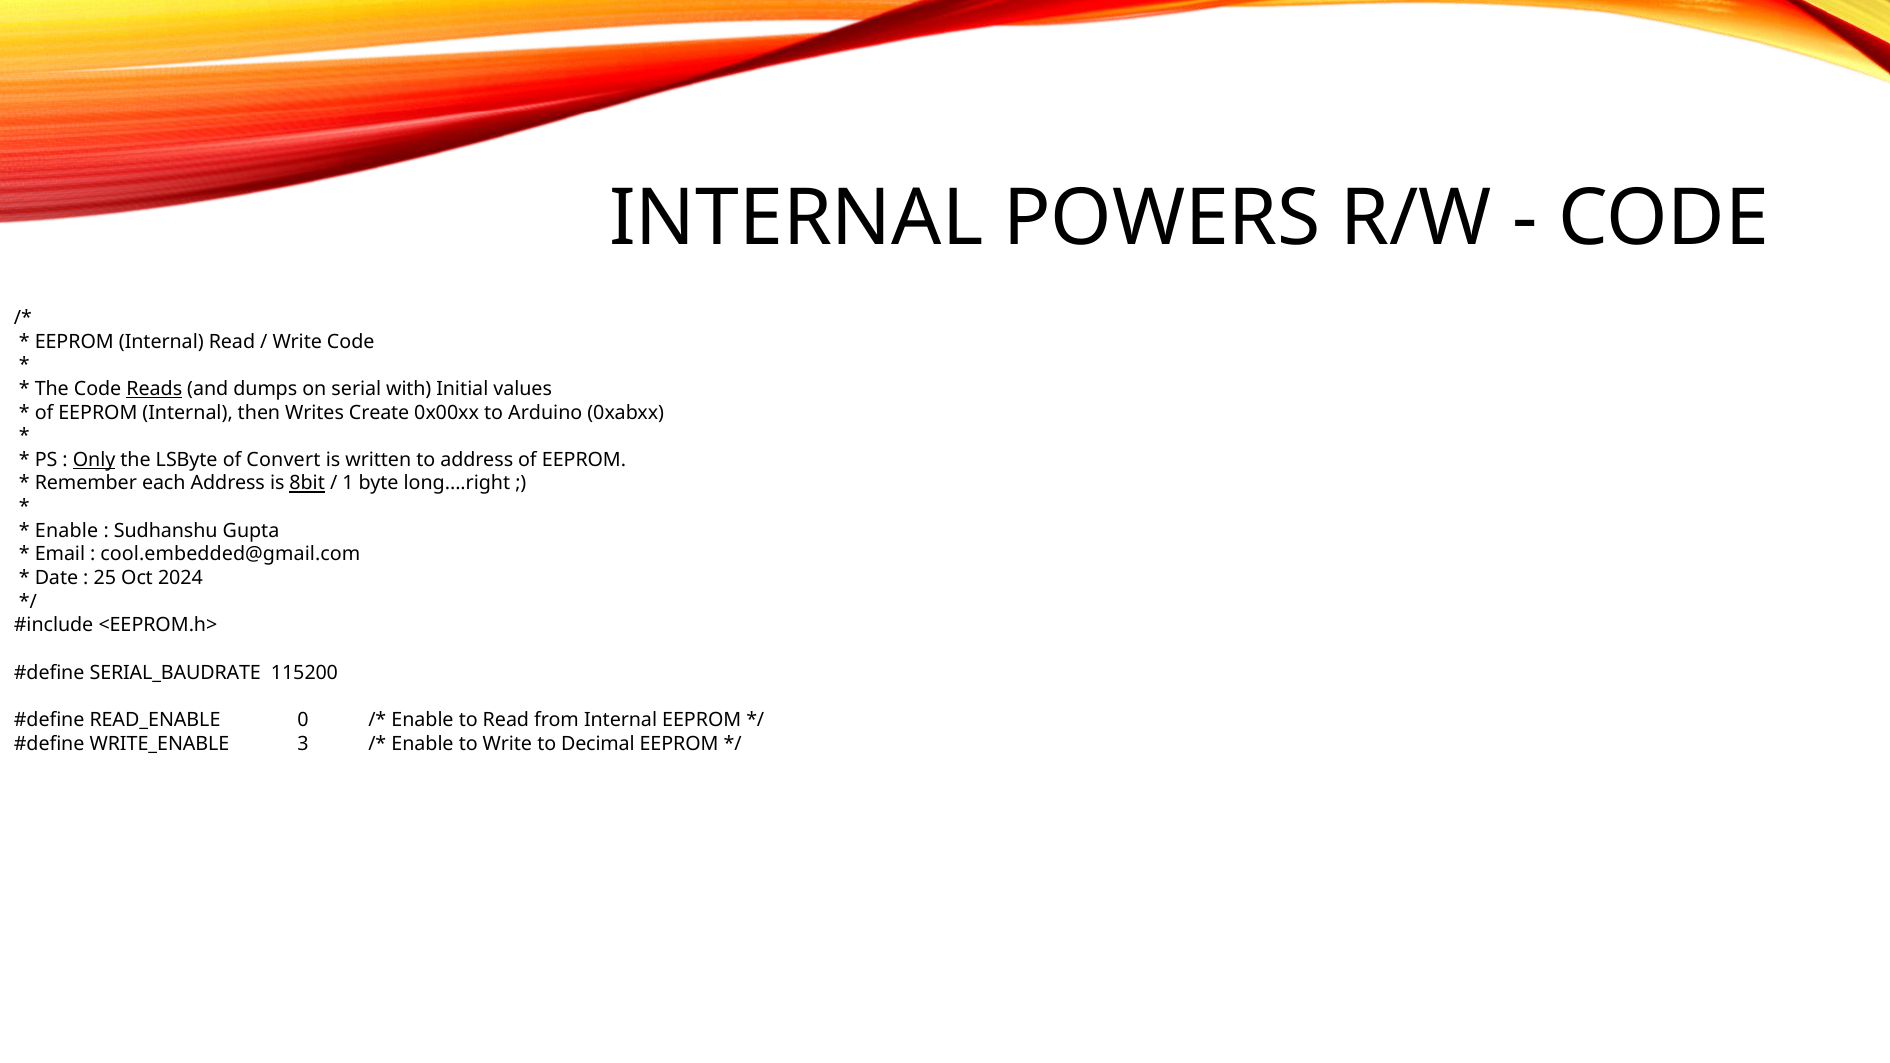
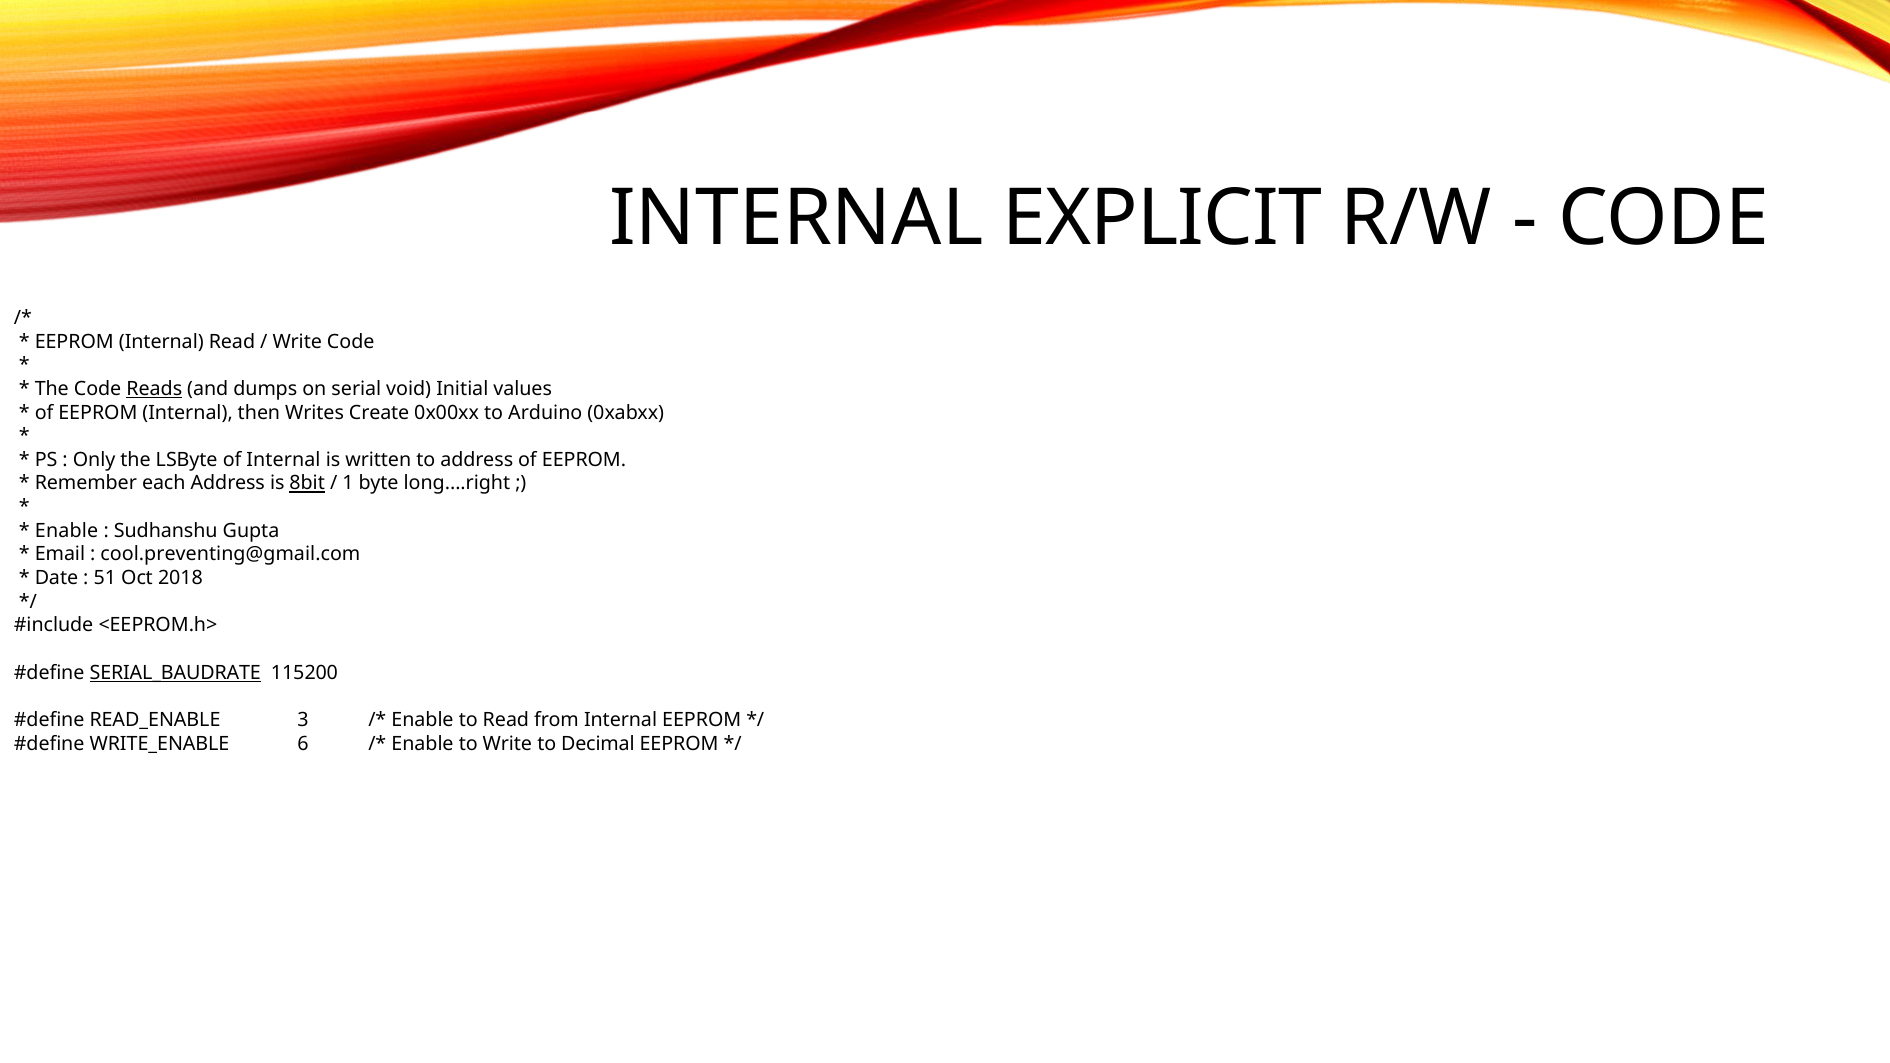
POWERS: POWERS -> EXPLICIT
with: with -> void
Only underline: present -> none
of Convert: Convert -> Internal
cool.embedded@gmail.com: cool.embedded@gmail.com -> cool.preventing@gmail.com
25: 25 -> 51
2024: 2024 -> 2018
SERIAL_BAUDRATE underline: none -> present
0: 0 -> 3
3: 3 -> 6
